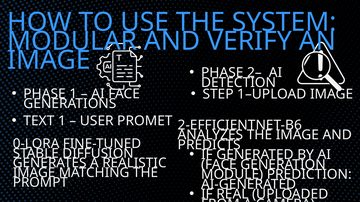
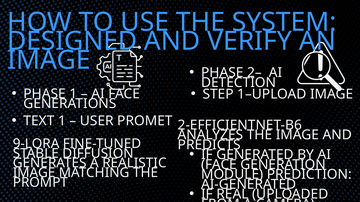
MODULAR: MODULAR -> DESIGNED
0-LORA: 0-LORA -> 9-LORA
